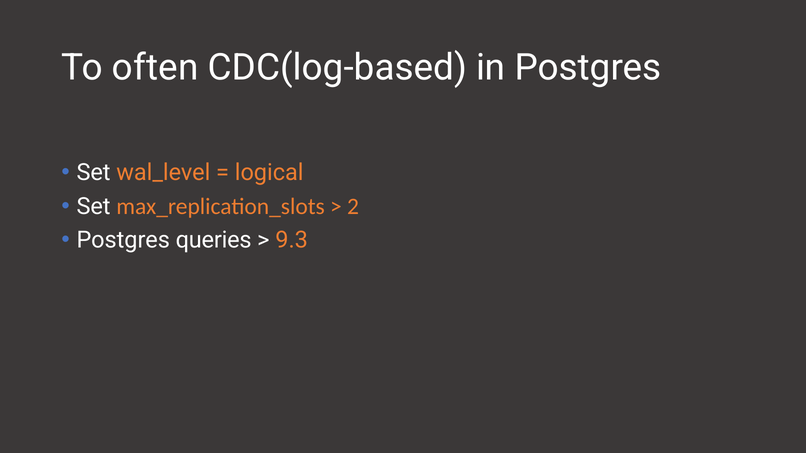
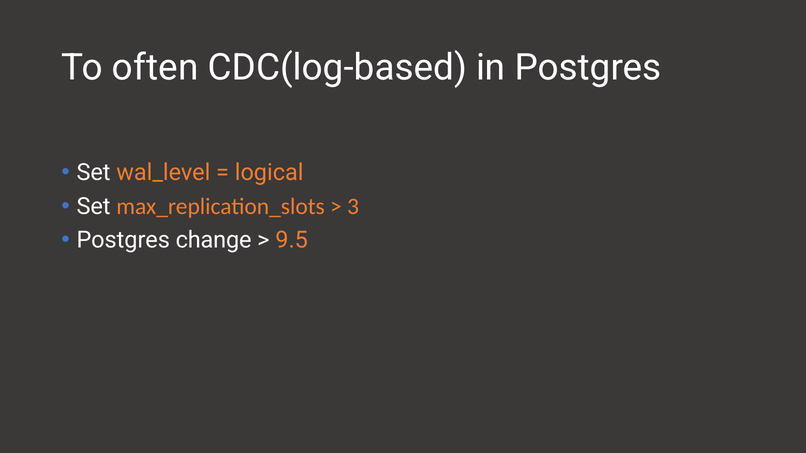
2: 2 -> 3
queries: queries -> change
9.3: 9.3 -> 9.5
